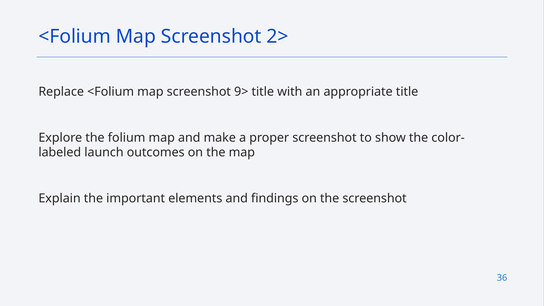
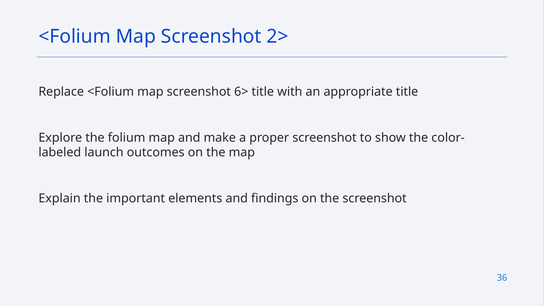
9>: 9> -> 6>
